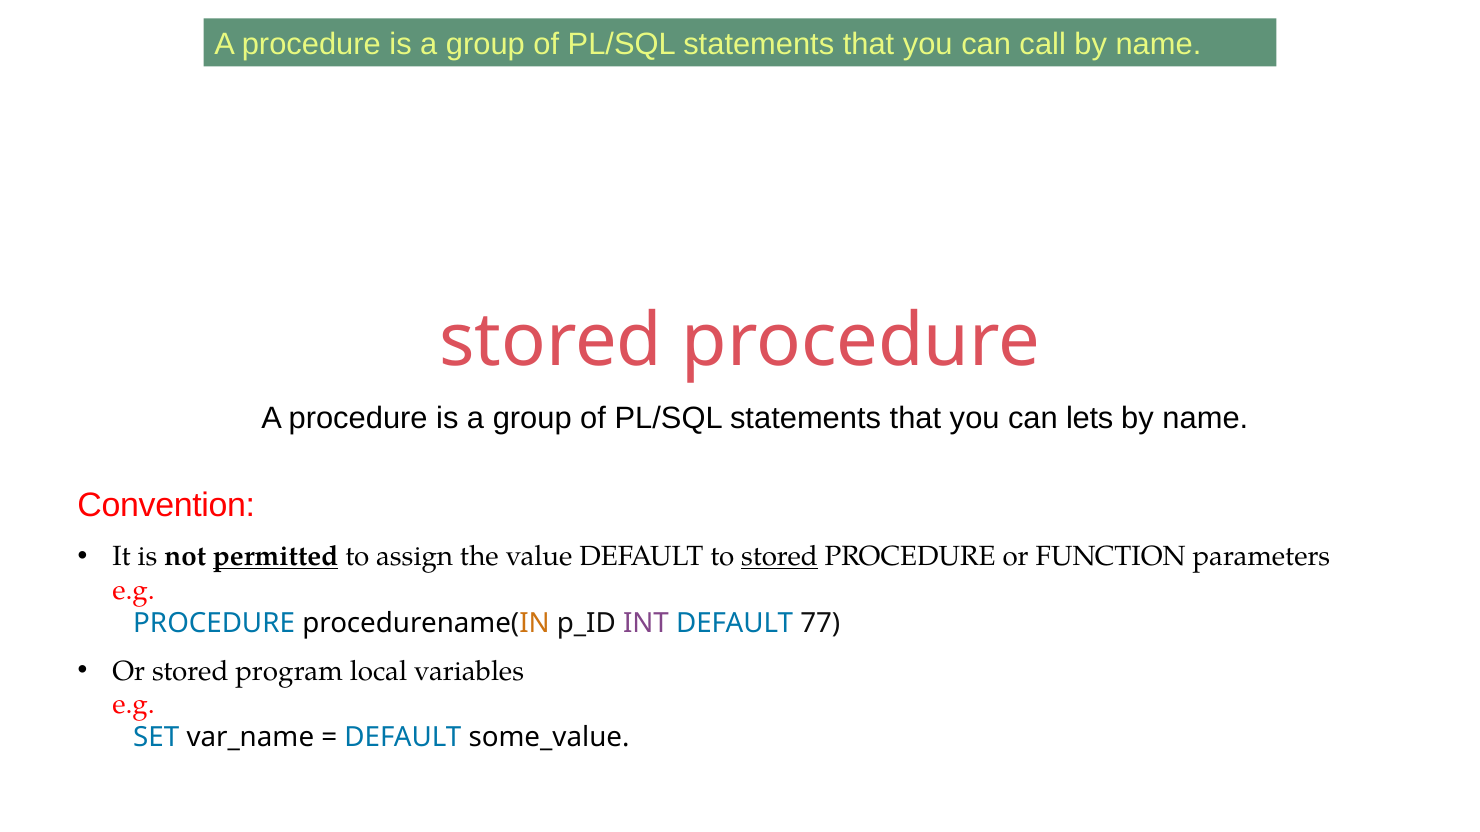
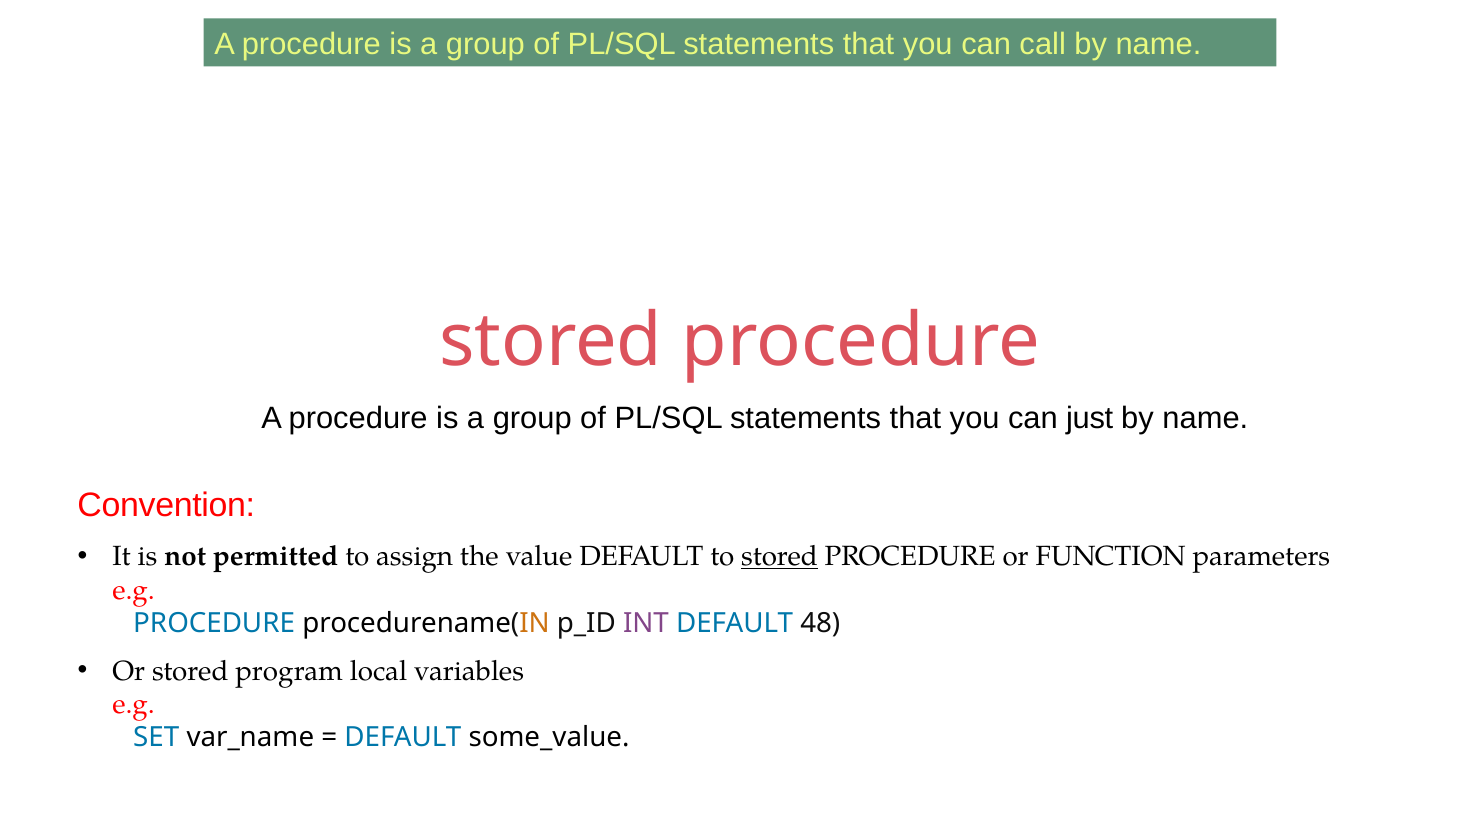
lets: lets -> just
permitted underline: present -> none
77: 77 -> 48
